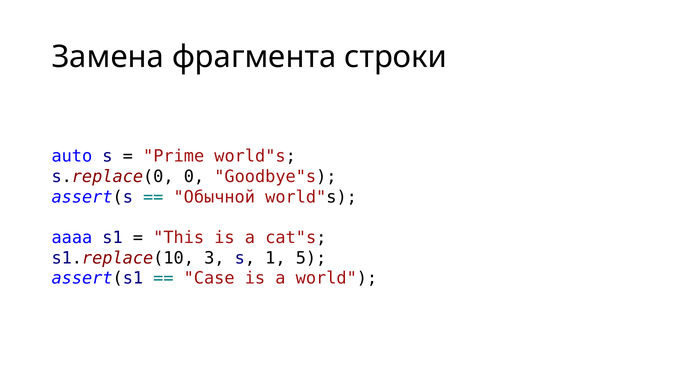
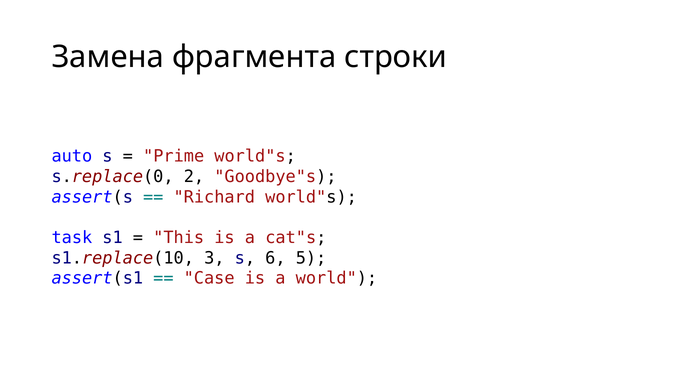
0: 0 -> 2
Обычной: Обычной -> Richard
aaaa: aaaa -> task
1: 1 -> 6
